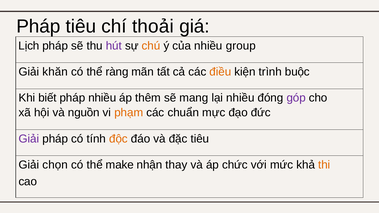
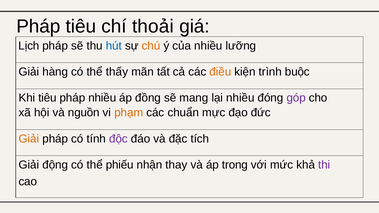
hút colour: purple -> blue
group: group -> lưỡng
khăn: khăn -> hàng
ràng: ràng -> thấy
Khi biết: biết -> tiêu
thêm: thêm -> đồng
Giải at (29, 139) colour: purple -> orange
độc colour: orange -> purple
đặc tiêu: tiêu -> tích
chọn: chọn -> động
make: make -> phiếu
chức: chức -> trong
thi colour: orange -> purple
